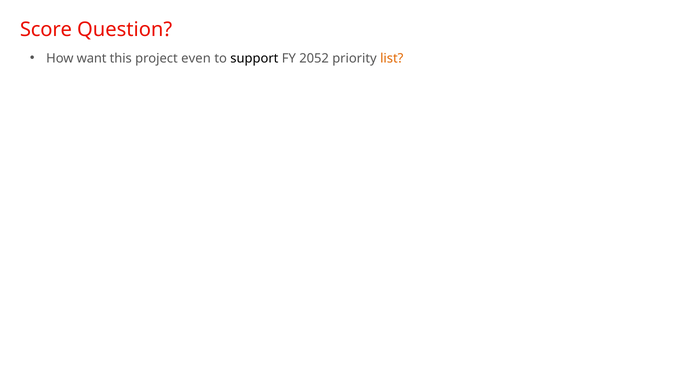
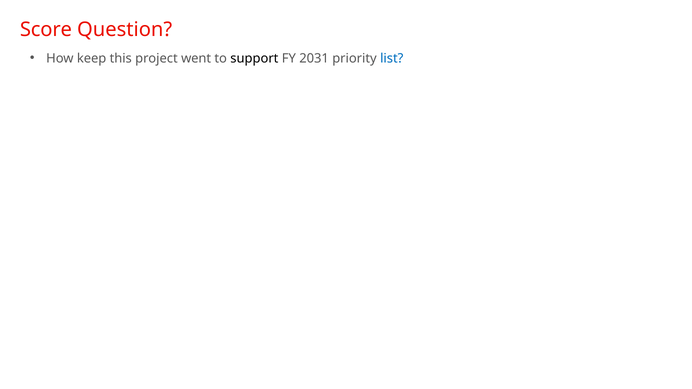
want: want -> keep
even: even -> went
2052: 2052 -> 2031
list colour: orange -> blue
